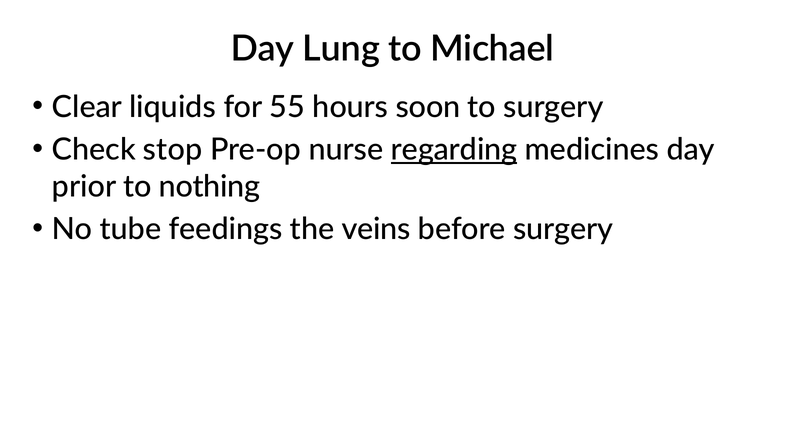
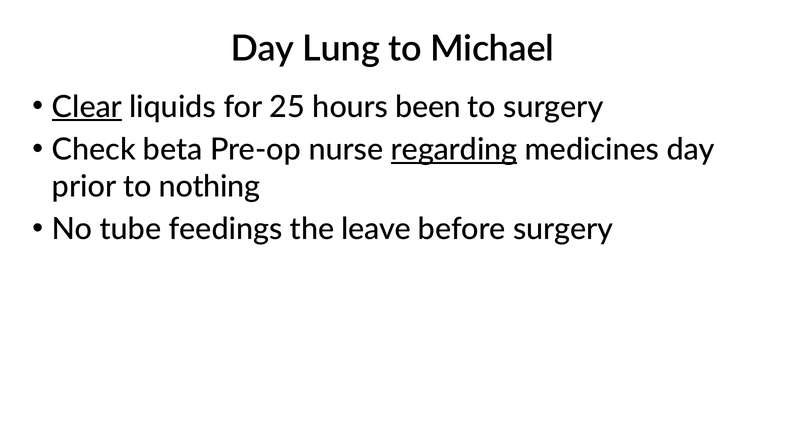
Clear underline: none -> present
55: 55 -> 25
soon: soon -> been
stop: stop -> beta
veins: veins -> leave
